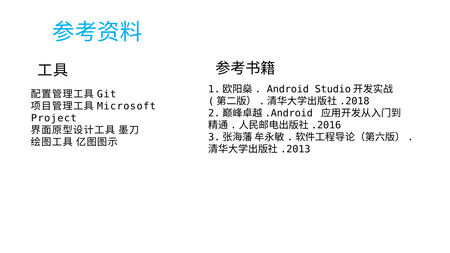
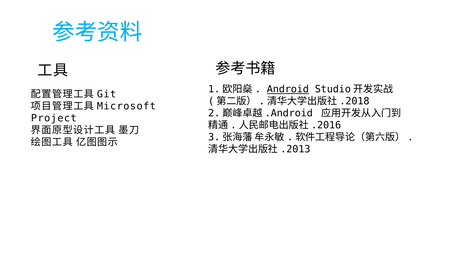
Android underline: none -> present
